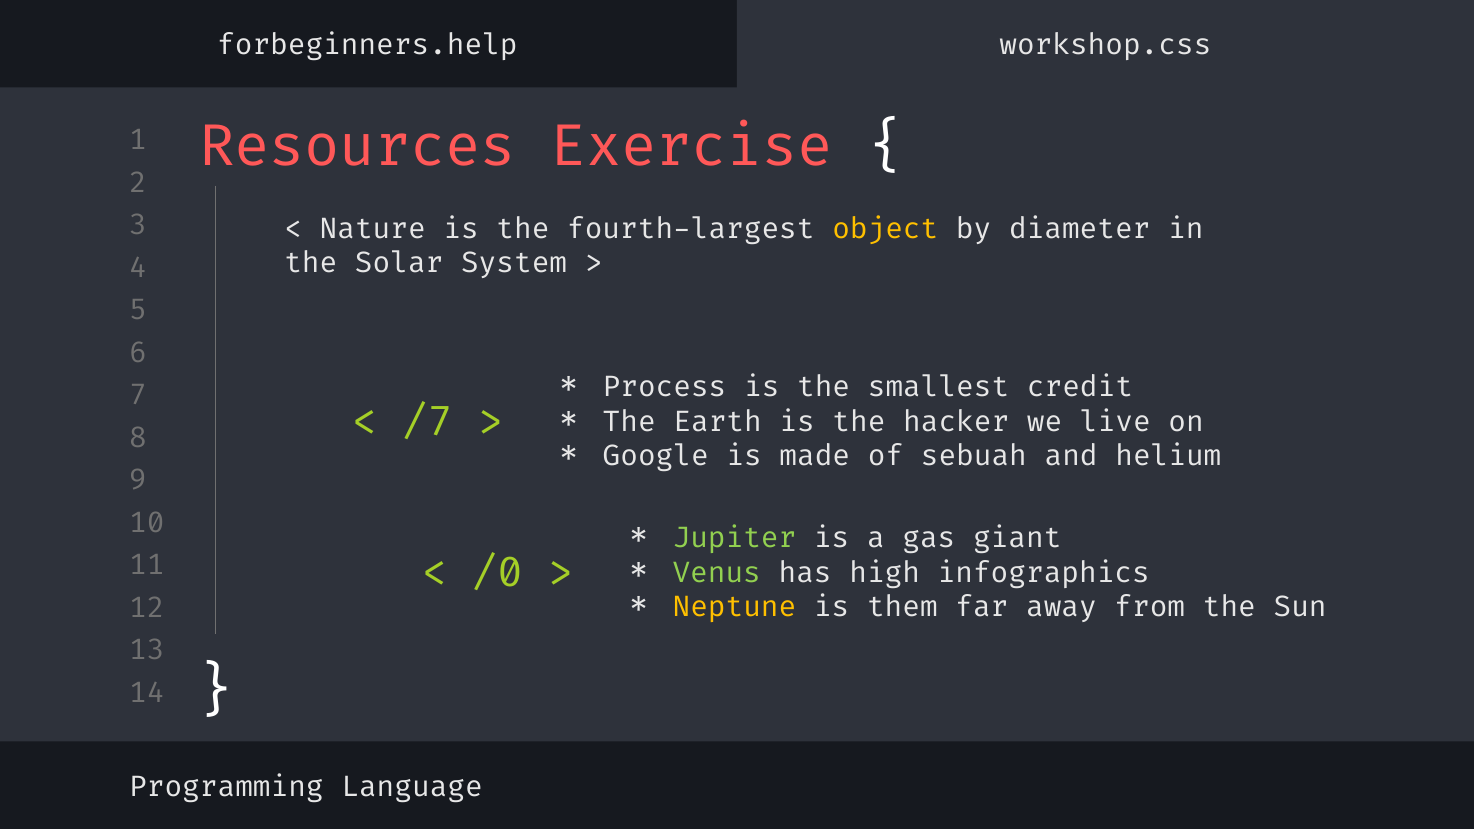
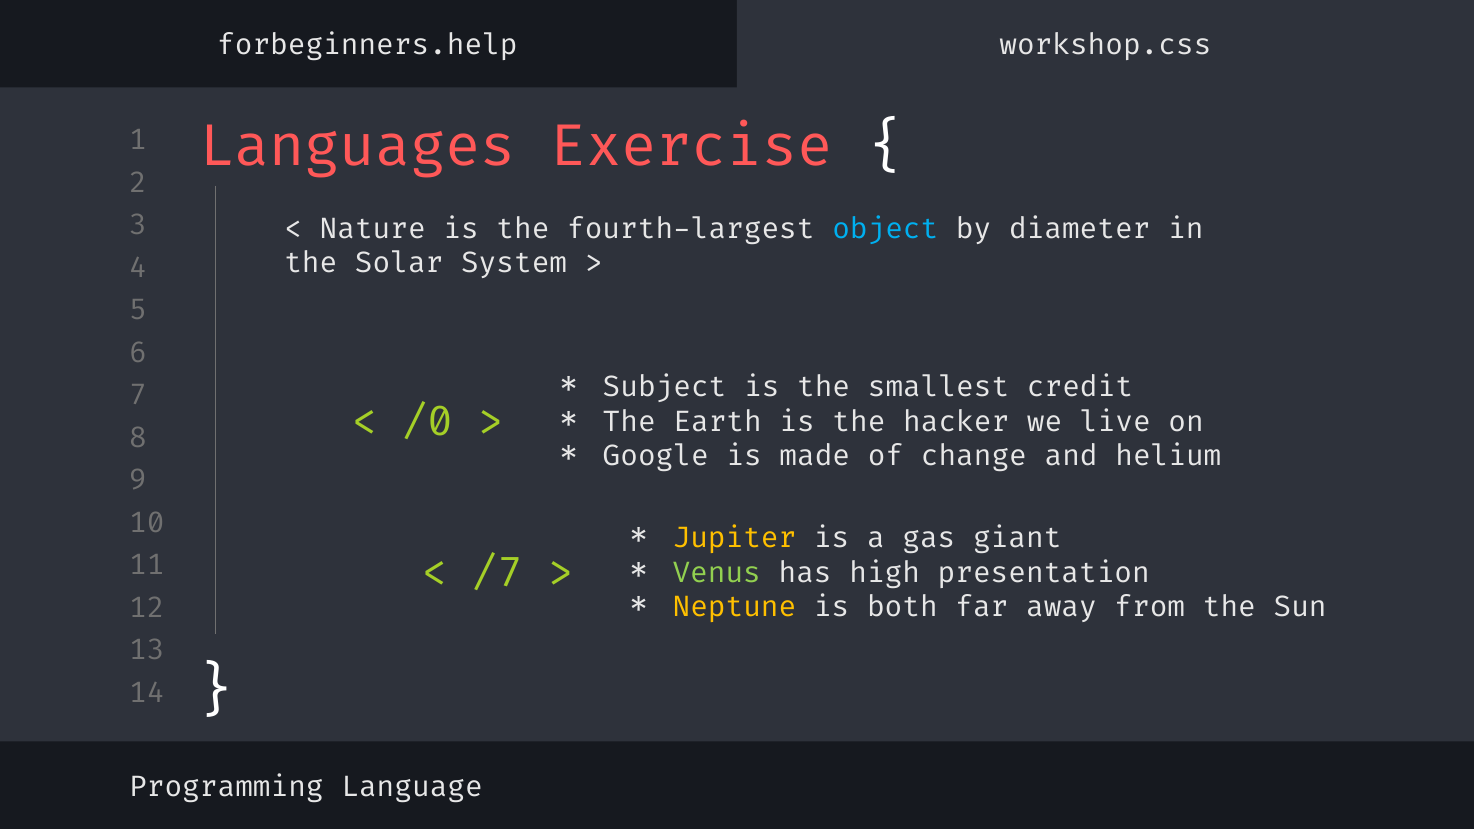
Resources: Resources -> Languages
object colour: yellow -> light blue
Process: Process -> Subject
/7: /7 -> /0
sebuah: sebuah -> change
Jupiter colour: light green -> yellow
/0: /0 -> /7
infographics: infographics -> presentation
them: them -> both
